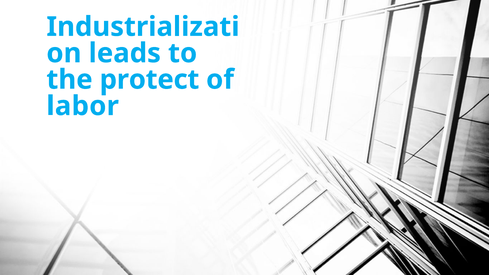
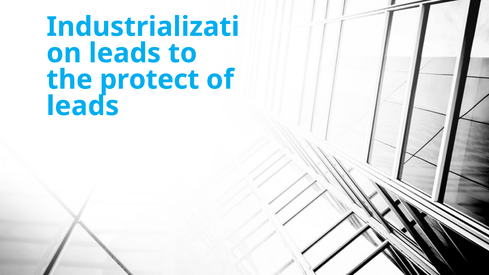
labor at (83, 106): labor -> leads
